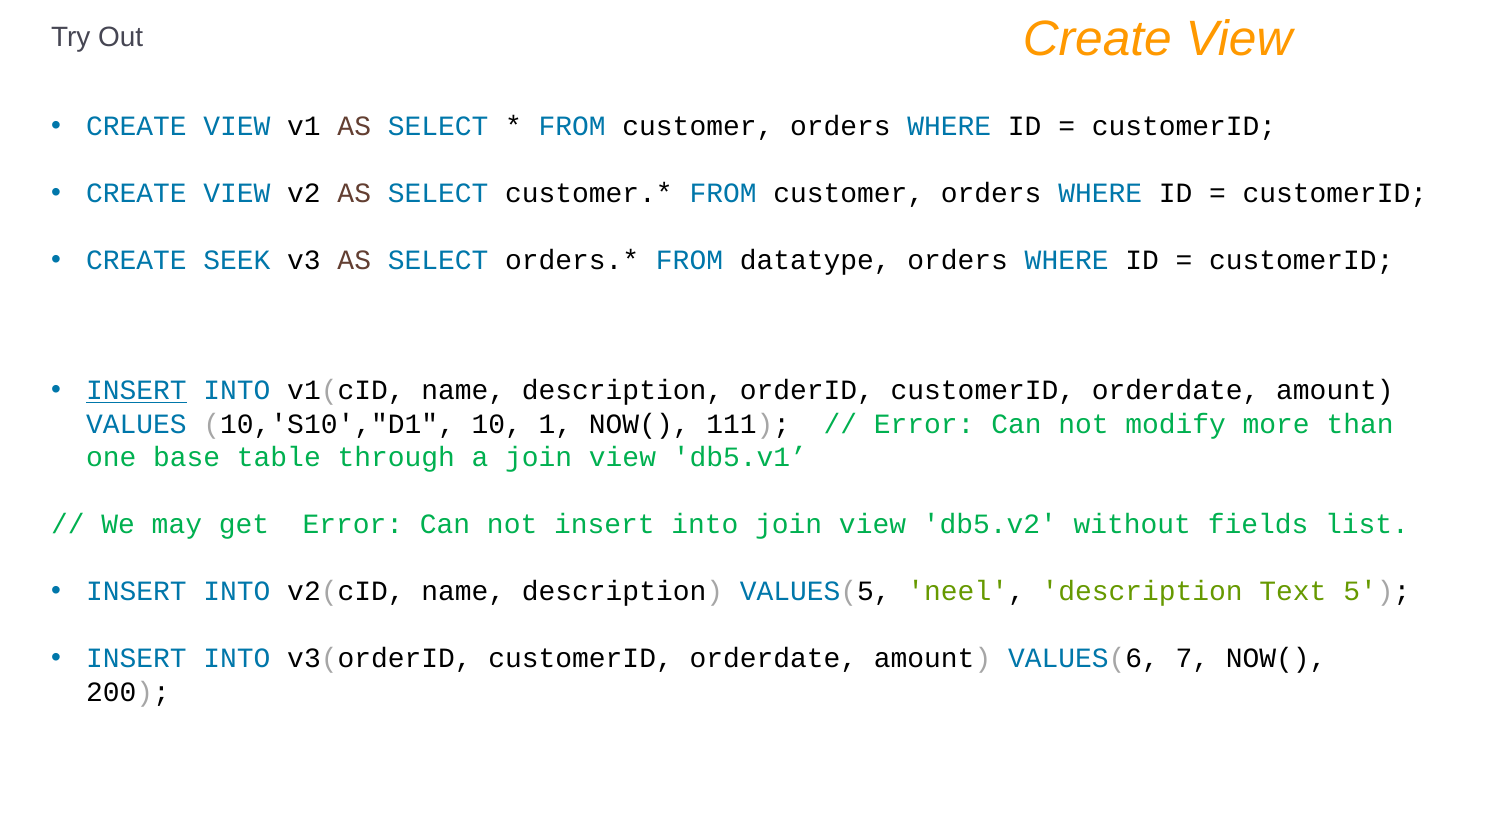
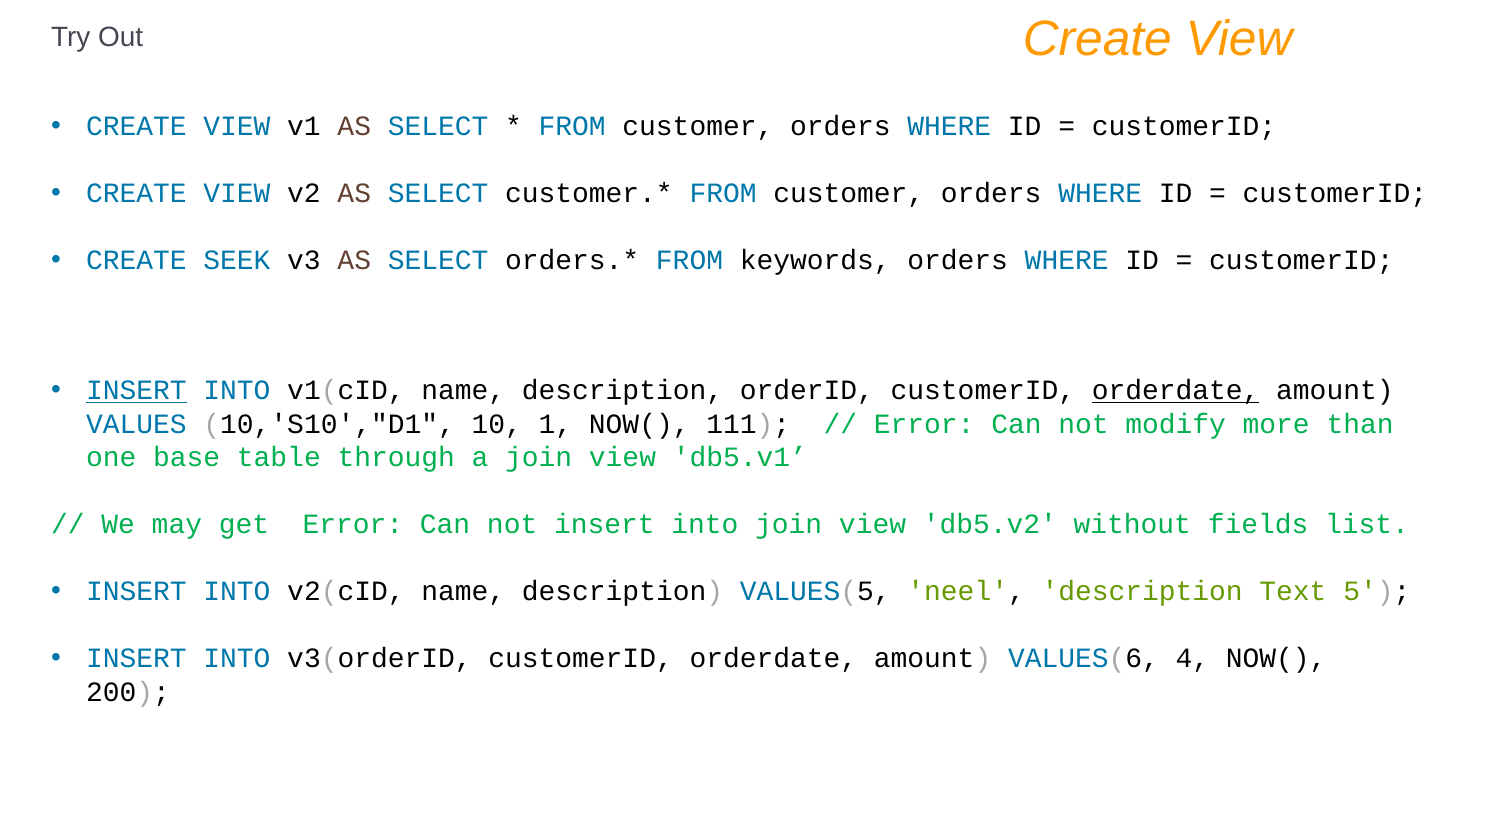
datatype: datatype -> keywords
orderdate at (1176, 390) underline: none -> present
7: 7 -> 4
